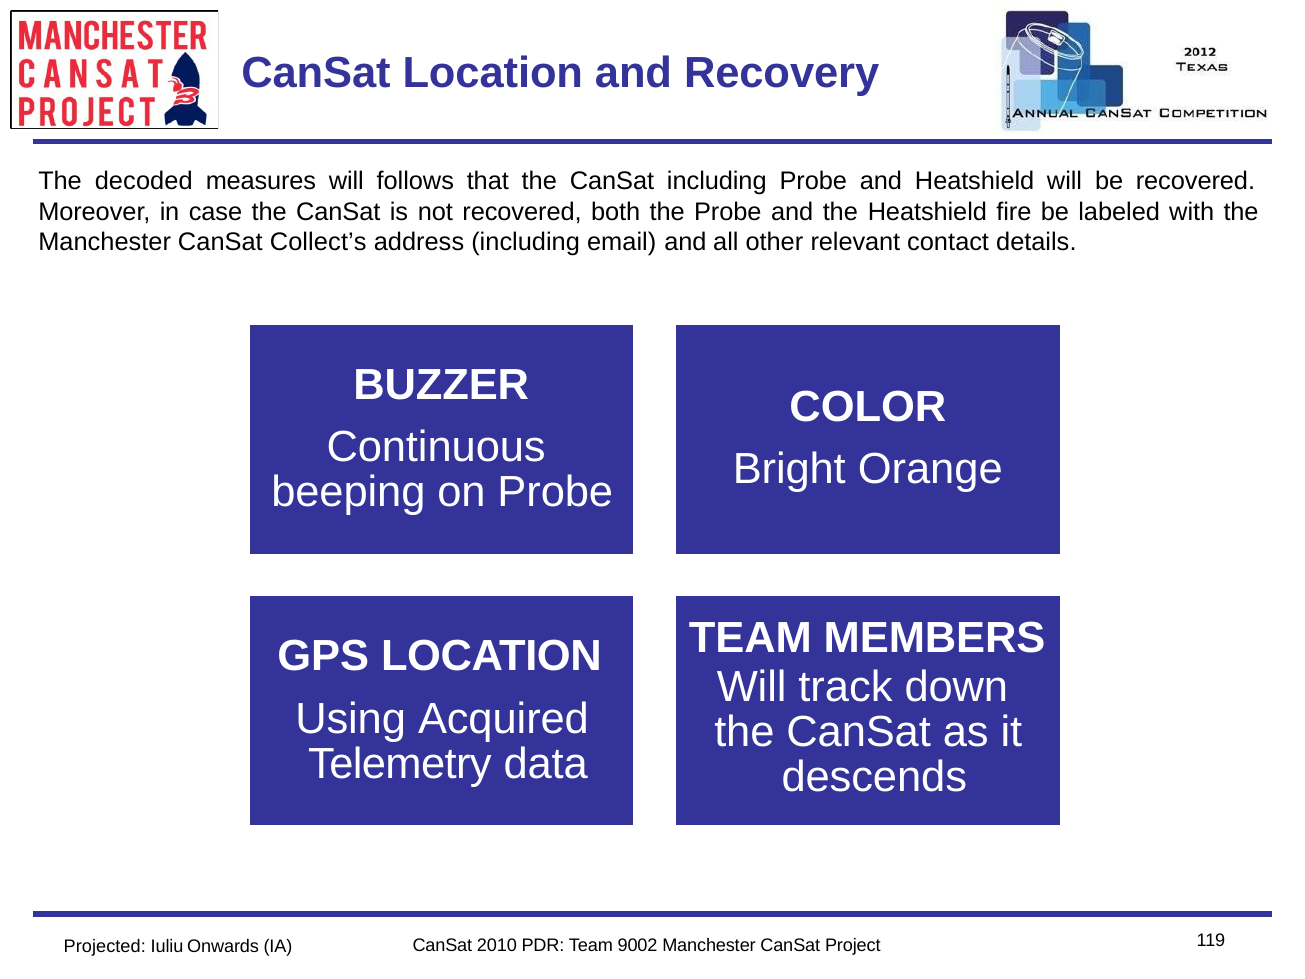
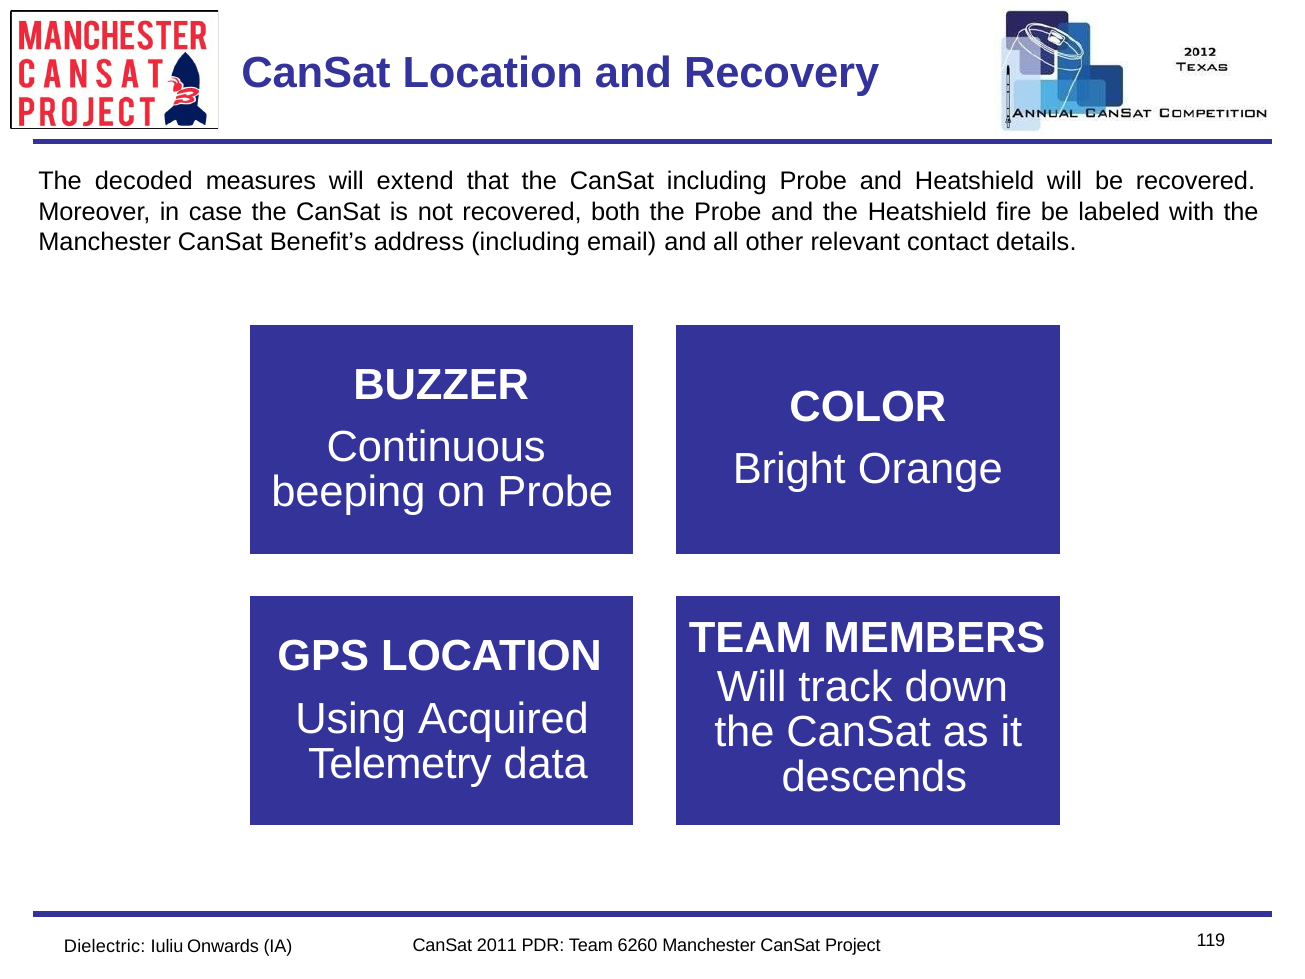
follows: follows -> extend
Collect’s: Collect’s -> Benefit’s
2010: 2010 -> 2011
9002: 9002 -> 6260
Projected: Projected -> Dielectric
